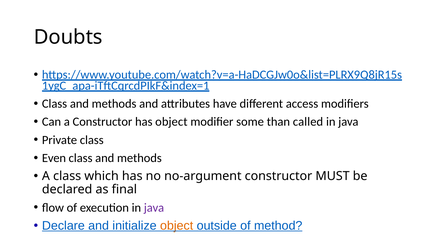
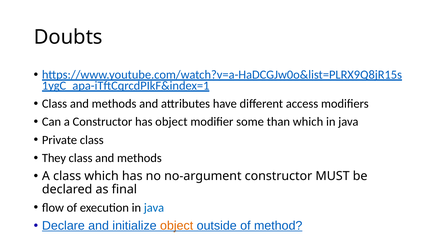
than called: called -> which
Even: Even -> They
java at (154, 207) colour: purple -> blue
